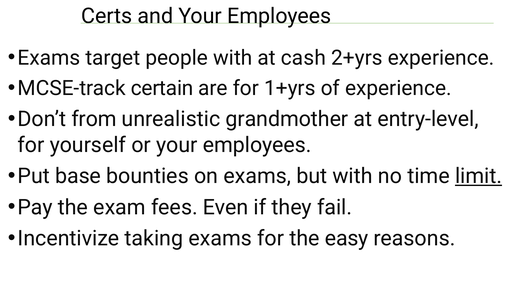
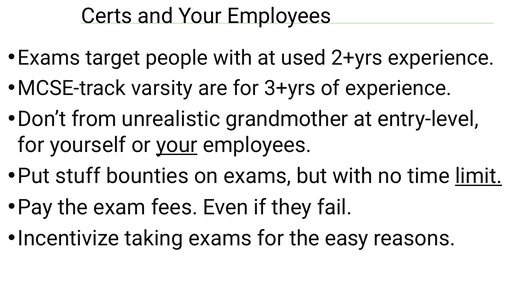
cash: cash -> used
certain: certain -> varsity
1+yrs: 1+yrs -> 3+yrs
your at (177, 145) underline: none -> present
base: base -> stuff
